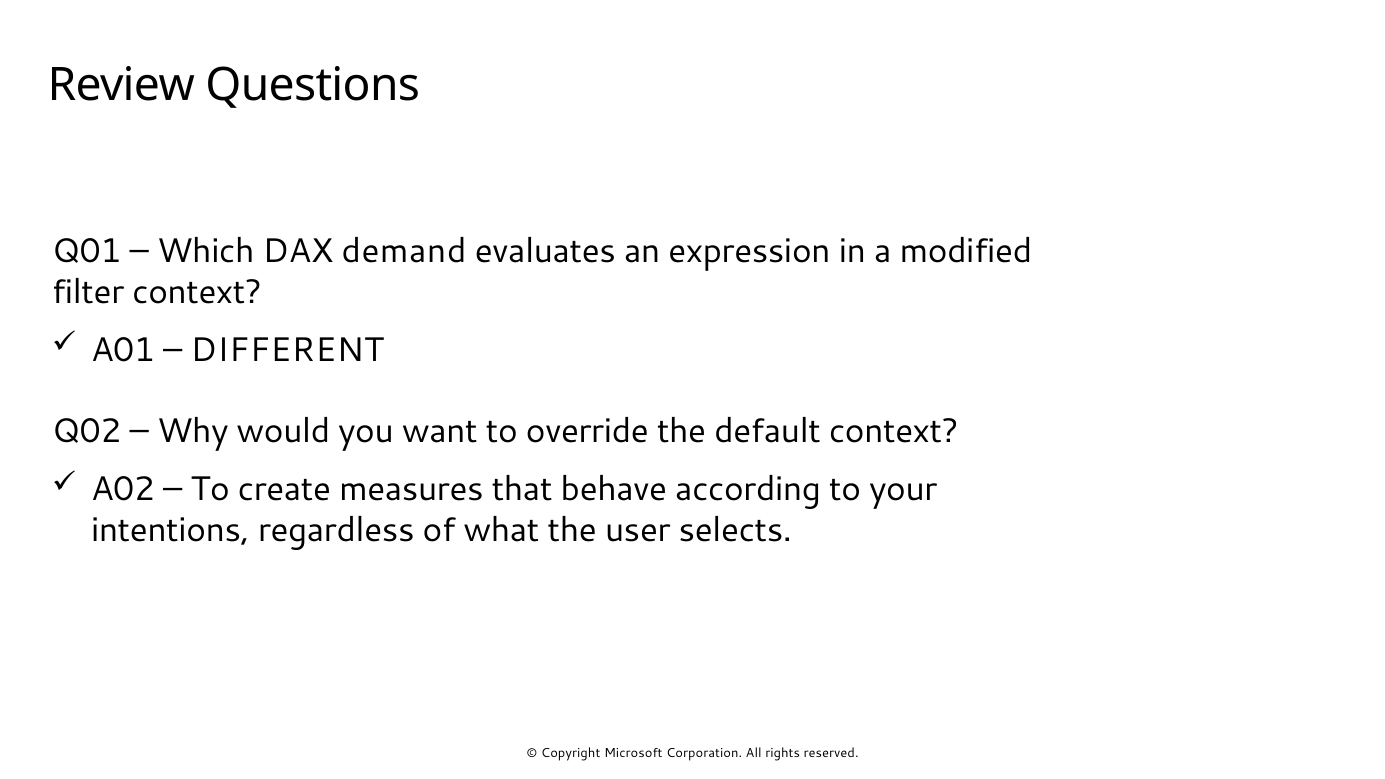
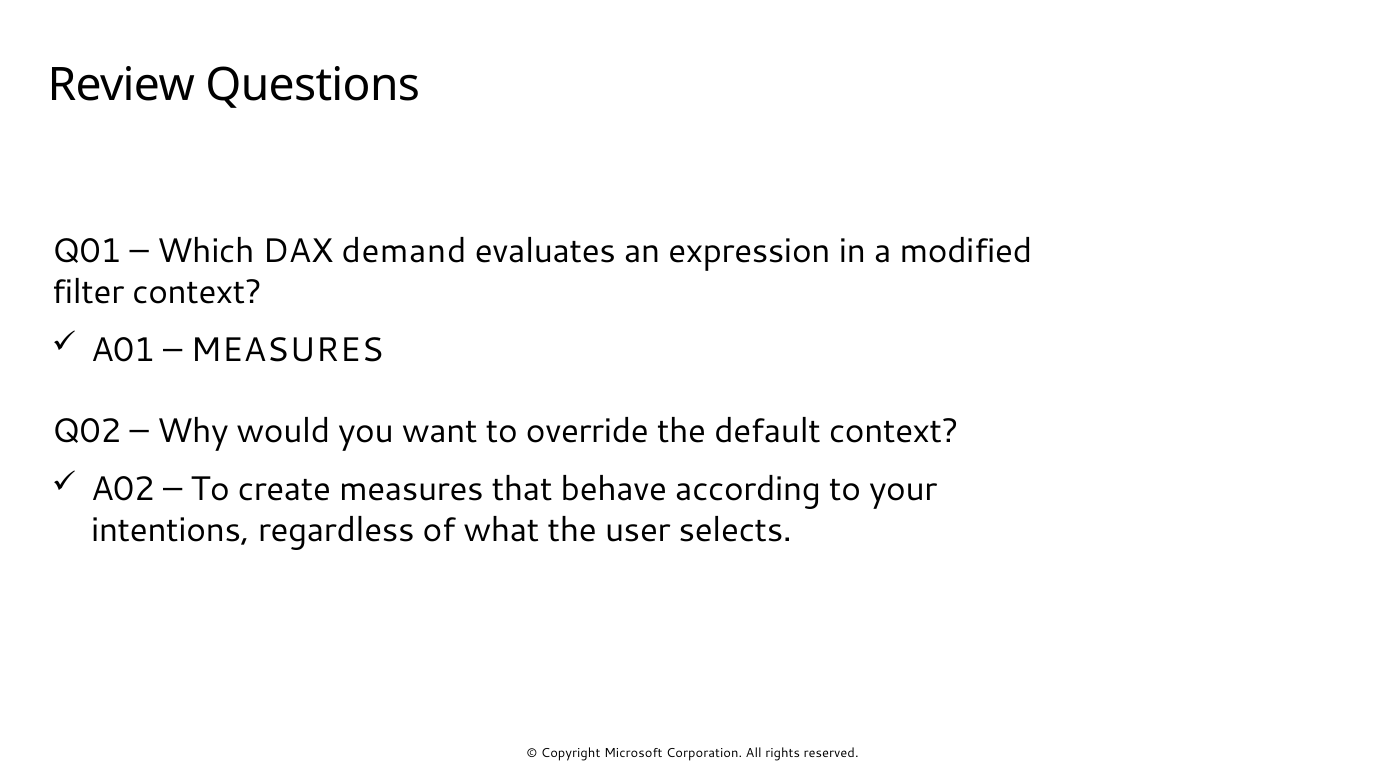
DIFFERENT at (287, 350): DIFFERENT -> MEASURES
